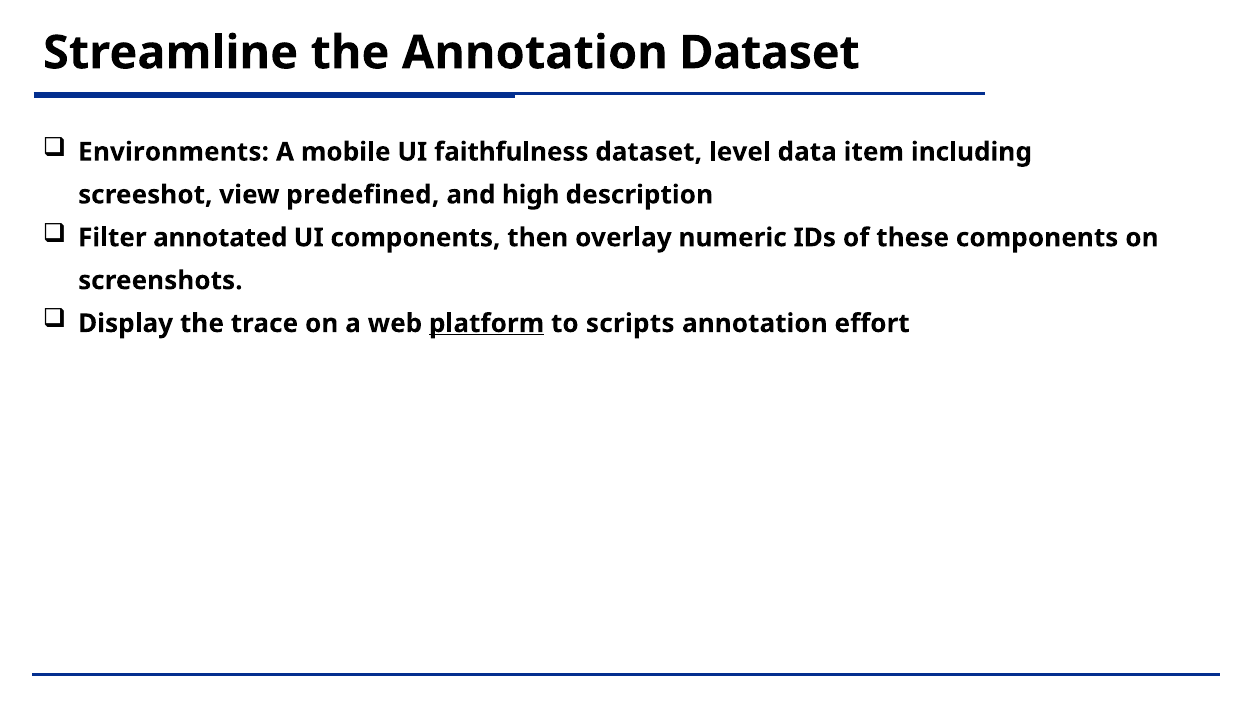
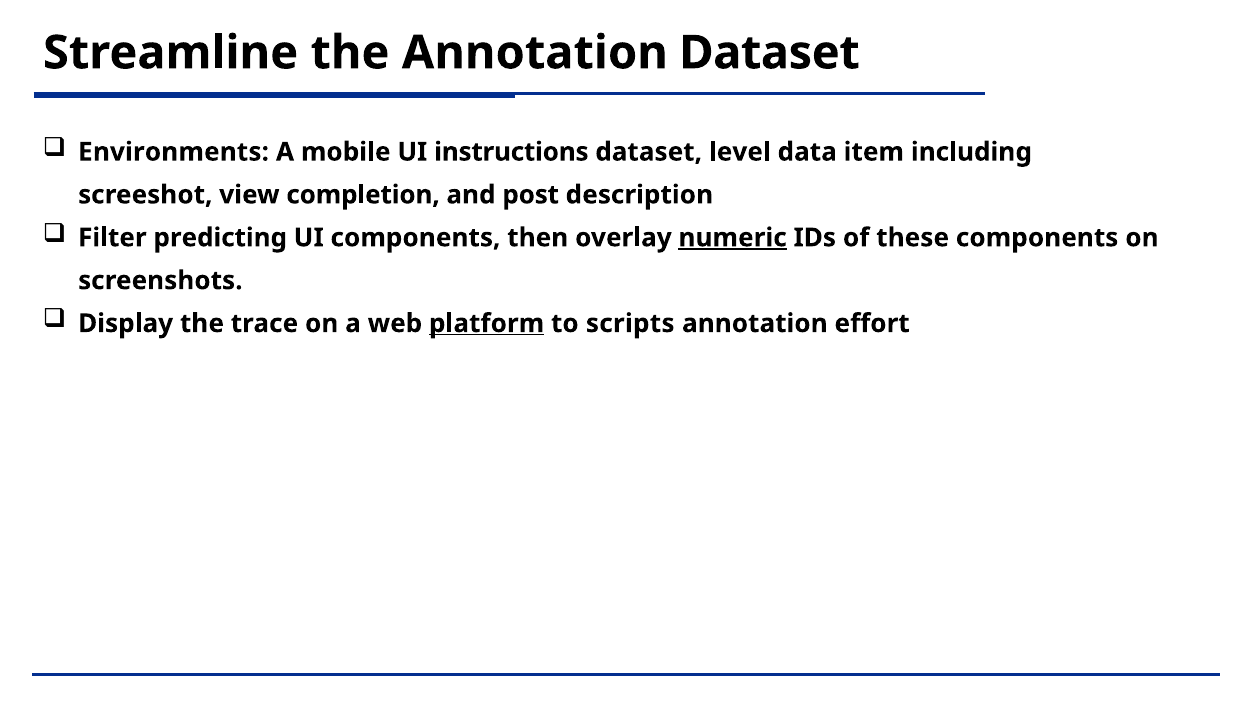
faithfulness: faithfulness -> instructions
predefined: predefined -> completion
high: high -> post
annotated: annotated -> predicting
numeric underline: none -> present
